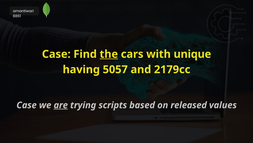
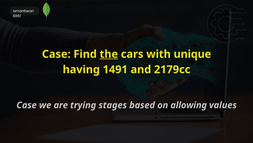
5057: 5057 -> 1491
are underline: present -> none
scripts: scripts -> stages
released: released -> allowing
